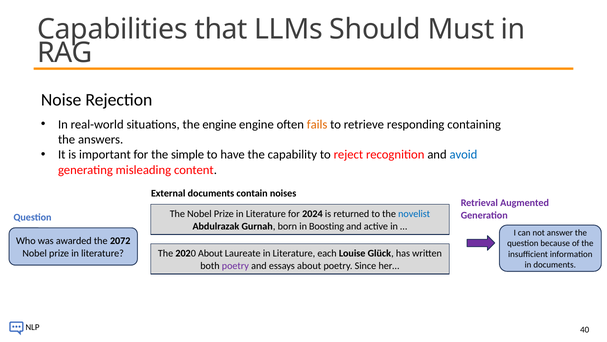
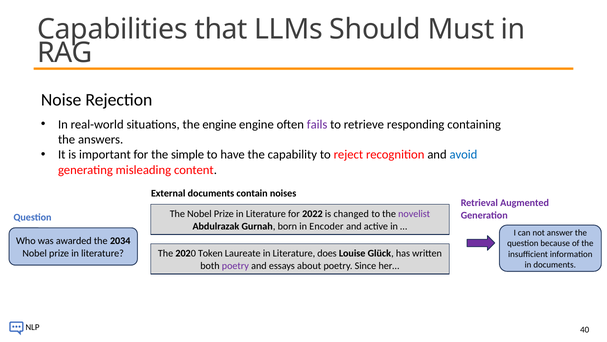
fails colour: orange -> purple
2024: 2024 -> 2022
returned: returned -> changed
novelist colour: blue -> purple
Boosting: Boosting -> Encoder
2072: 2072 -> 2034
2020 About: About -> Token
each: each -> does
